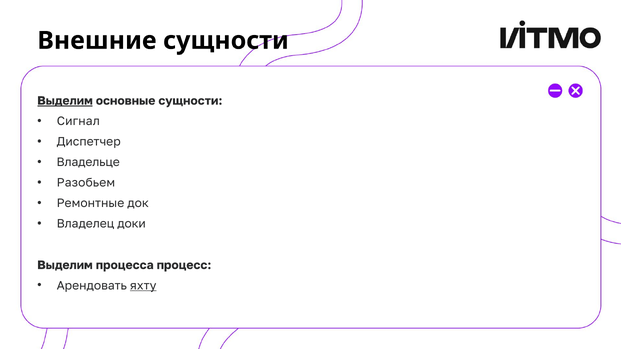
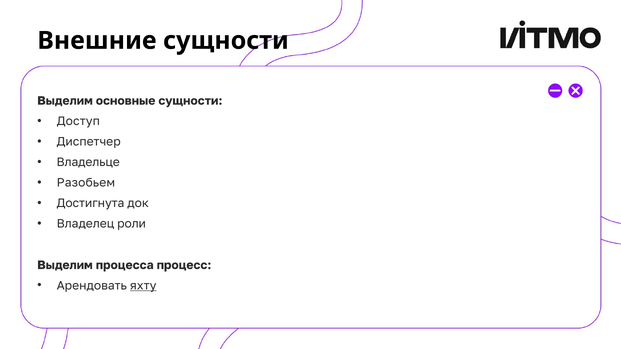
Выделим at (65, 101) underline: present -> none
Сигнал: Сигнал -> Доступ
Ремонтные: Ремонтные -> Достигнута
доки: доки -> роли
